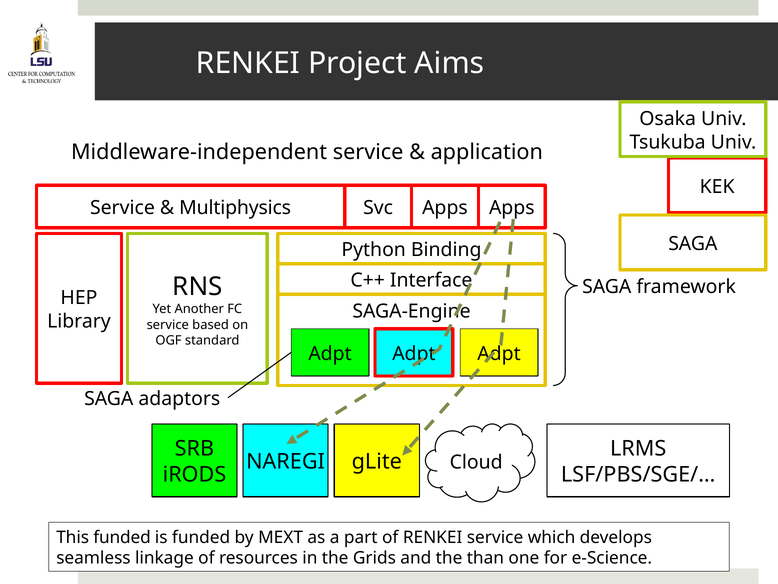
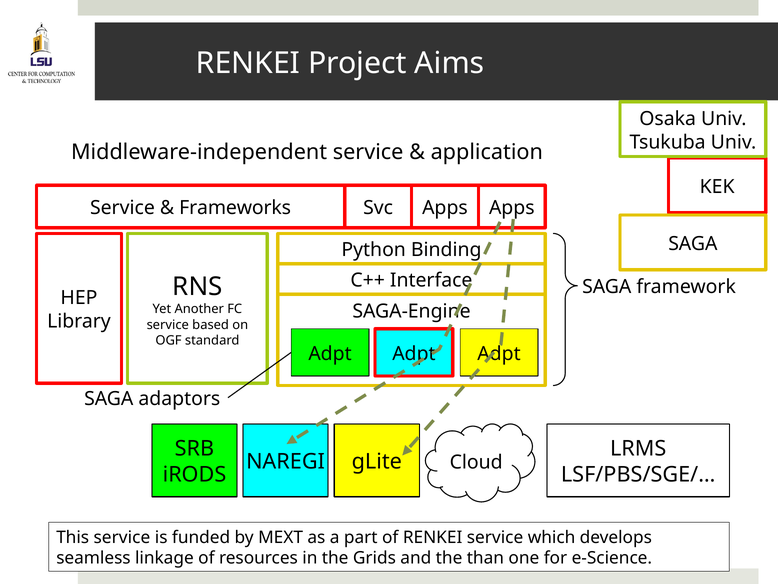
Multiphysics: Multiphysics -> Frameworks
This funded: funded -> service
